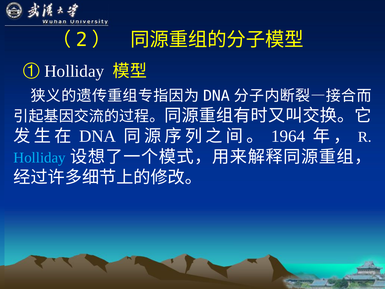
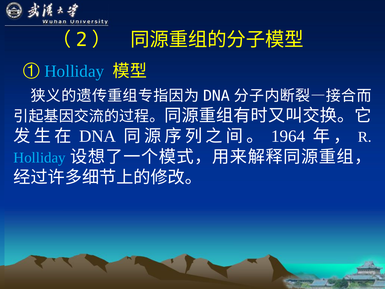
Holliday at (74, 71) colour: white -> light blue
